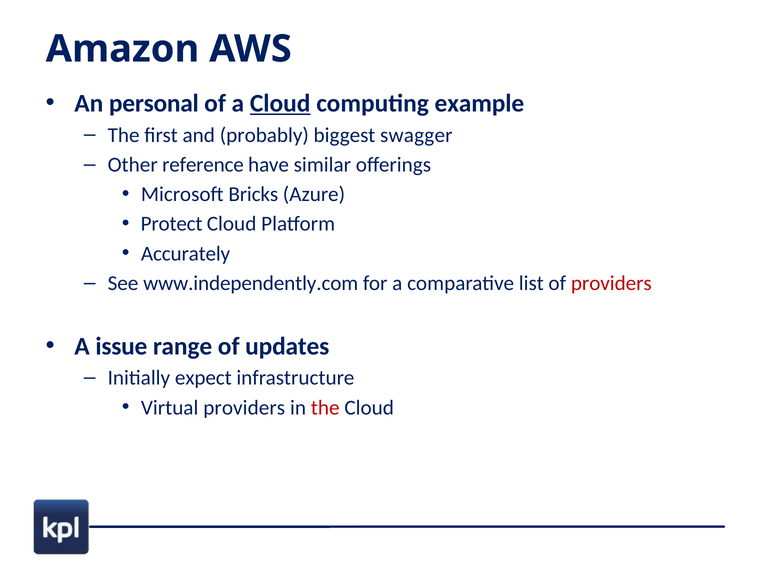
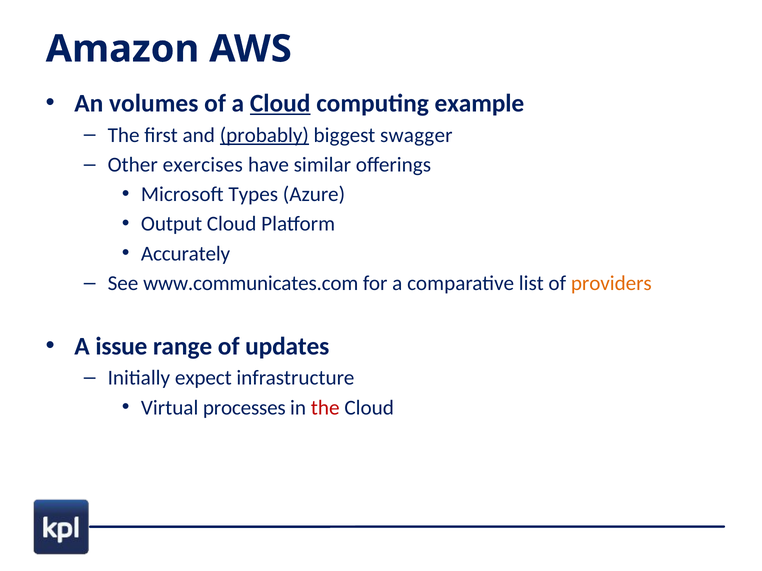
personal: personal -> volumes
probably underline: none -> present
reference: reference -> exercises
Bricks: Bricks -> Types
Protect: Protect -> Output
www.independently.com: www.independently.com -> www.communicates.com
providers at (611, 283) colour: red -> orange
Virtual providers: providers -> processes
